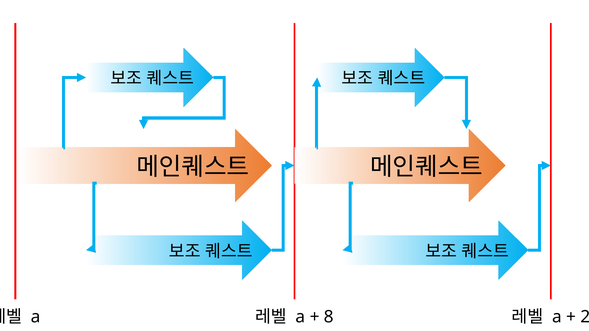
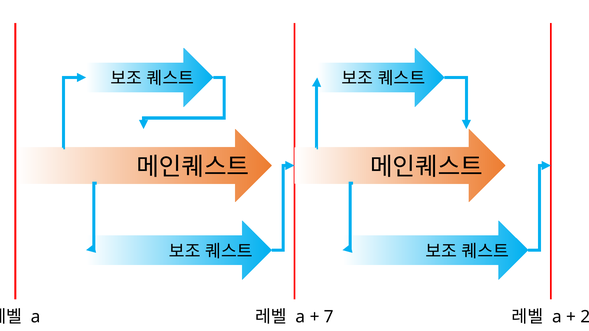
8: 8 -> 7
